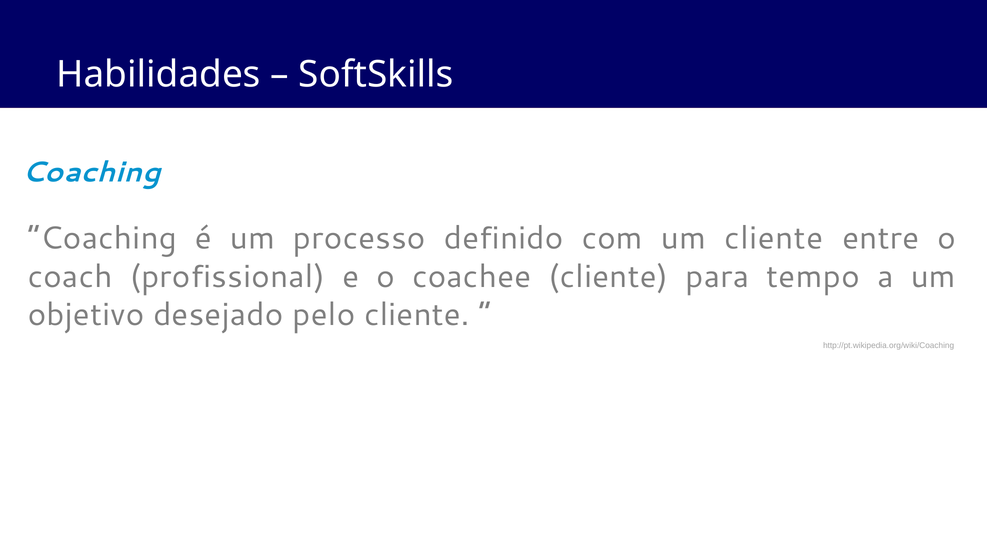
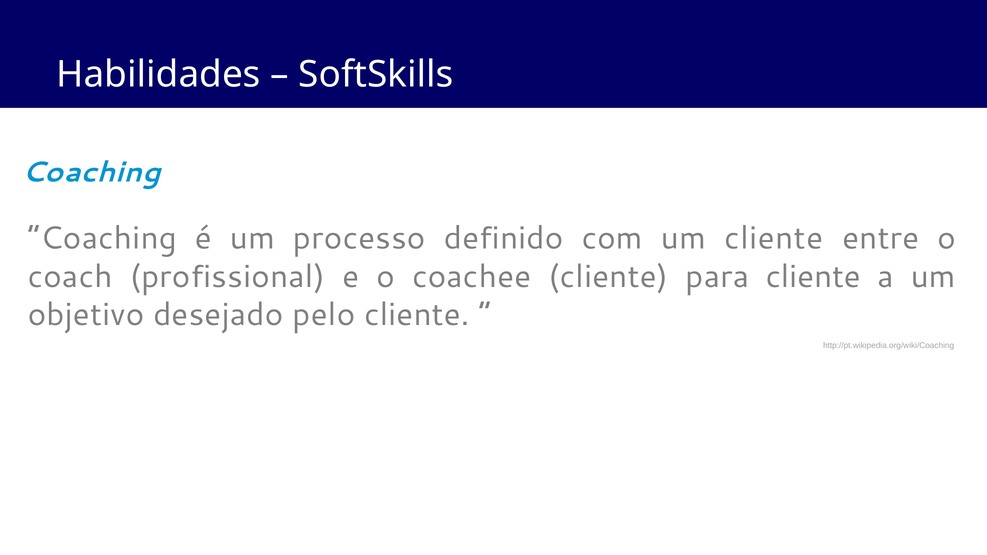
para tempo: tempo -> cliente
